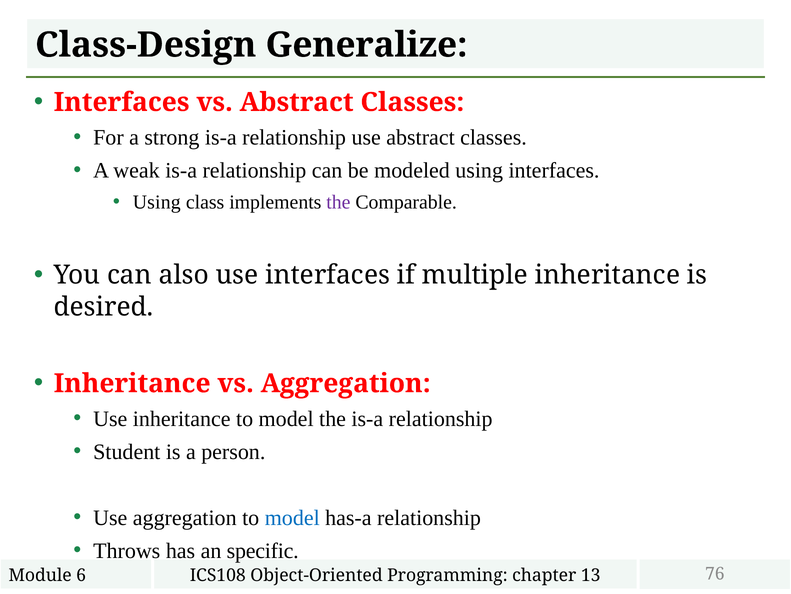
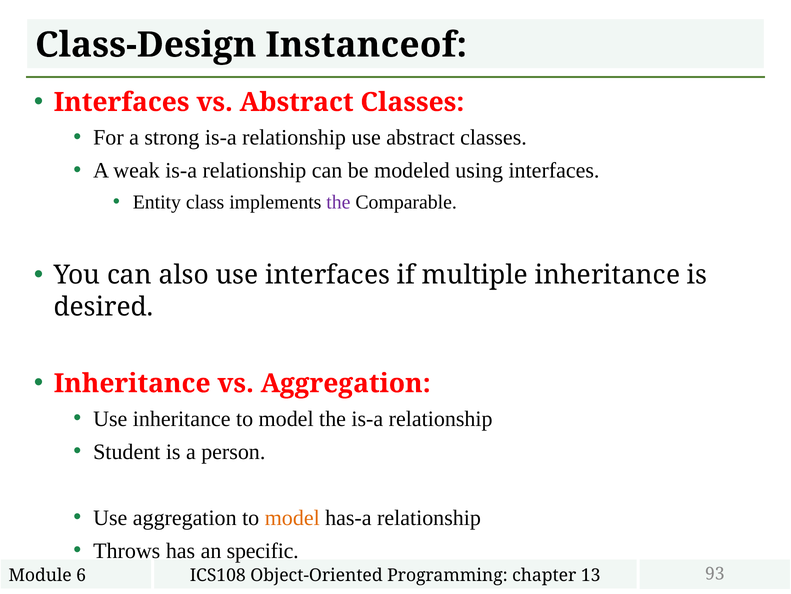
Generalize: Generalize -> Instanceof
Using at (157, 202): Using -> Entity
model at (292, 517) colour: blue -> orange
76: 76 -> 93
